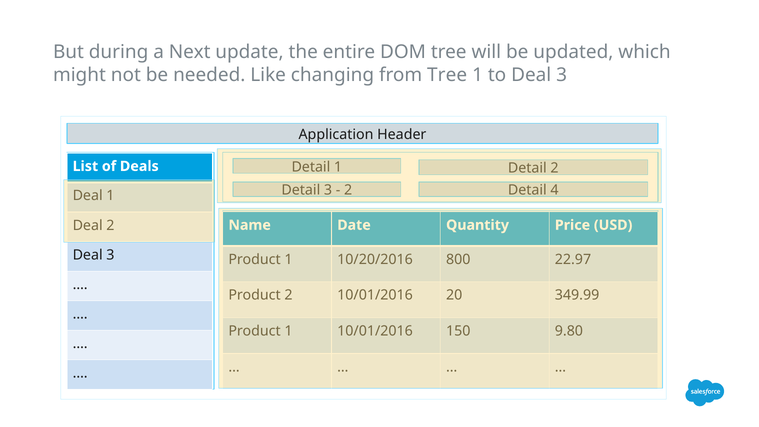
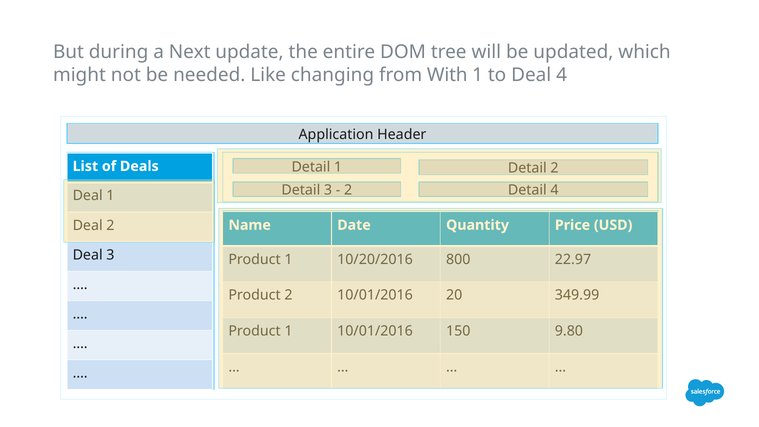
from Tree: Tree -> With
to Deal 3: 3 -> 4
